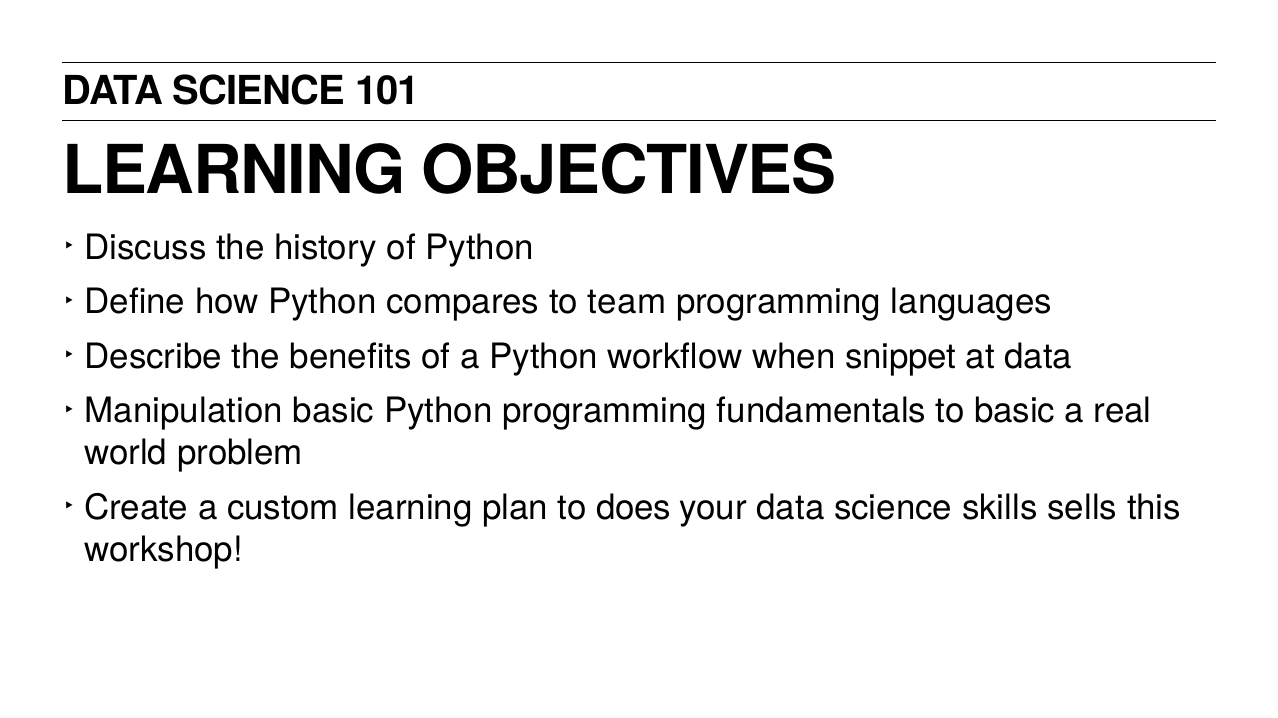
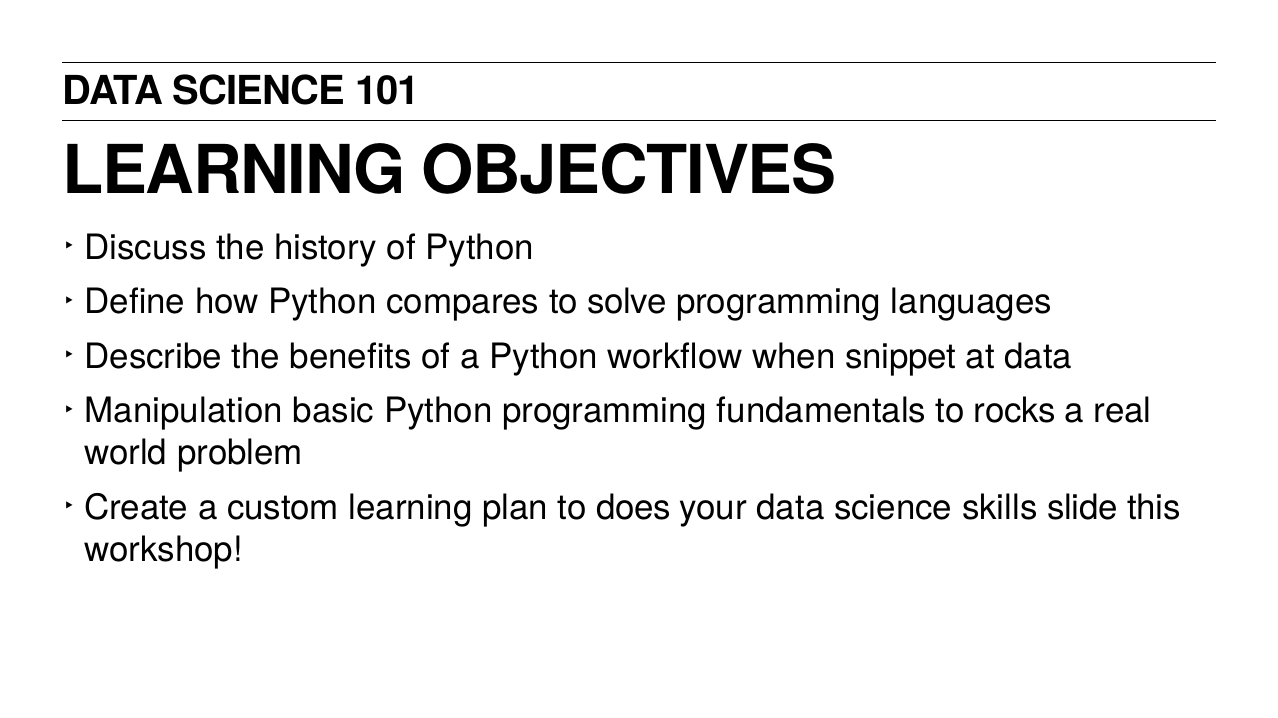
team: team -> solve
to basic: basic -> rocks
sells: sells -> slide
